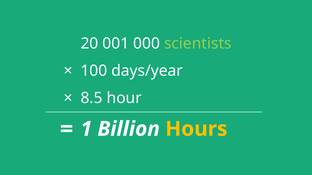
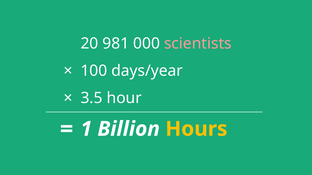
001: 001 -> 981
scientists colour: light green -> pink
8.5: 8.5 -> 3.5
